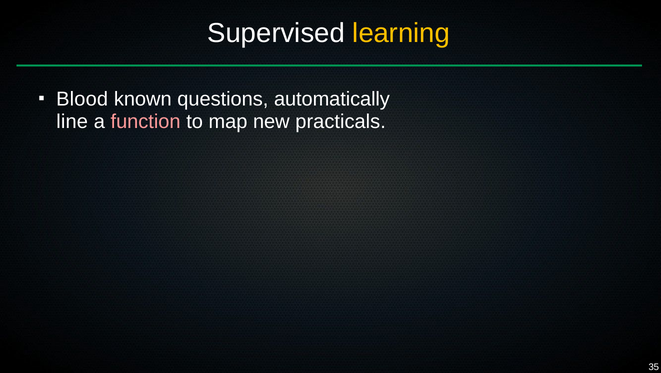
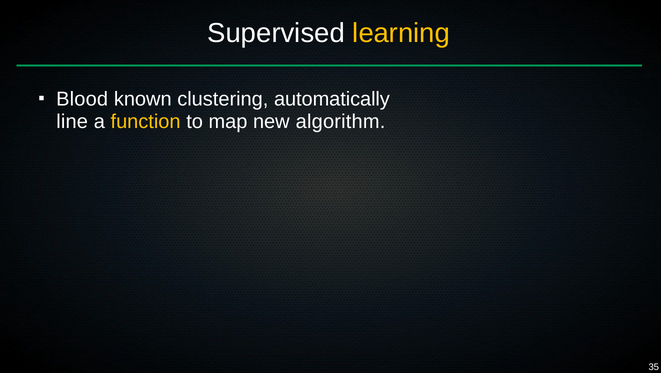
questions: questions -> clustering
function colour: pink -> yellow
practicals: practicals -> algorithm
